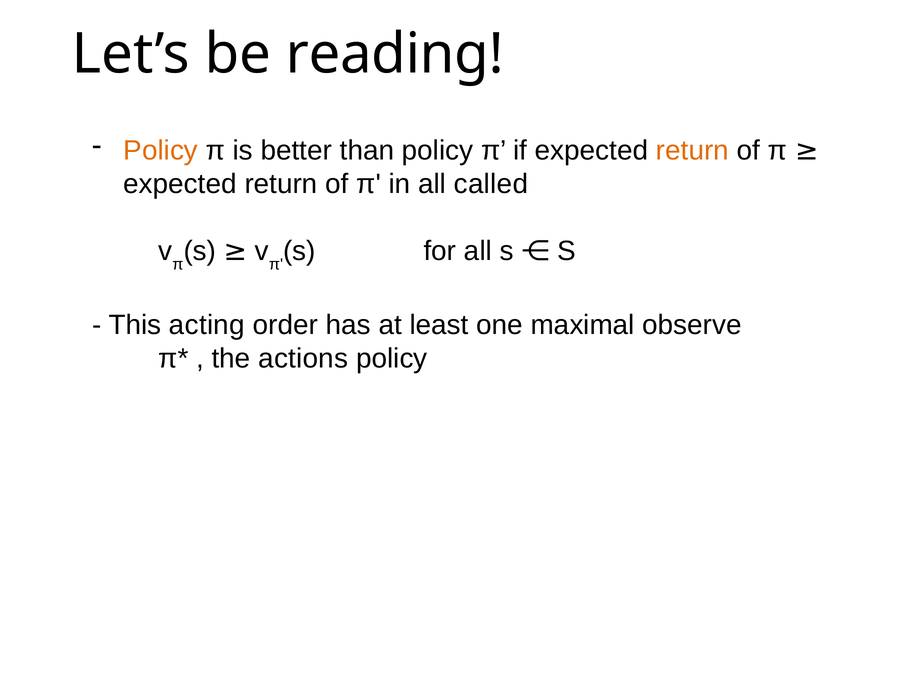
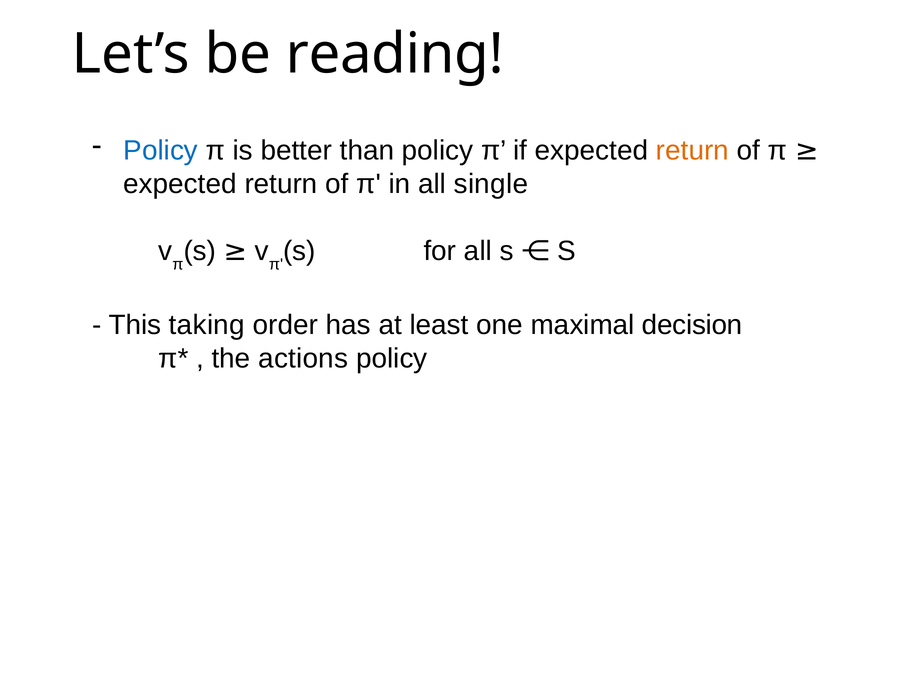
Policy at (161, 151) colour: orange -> blue
called: called -> single
acting: acting -> taking
observe: observe -> decision
